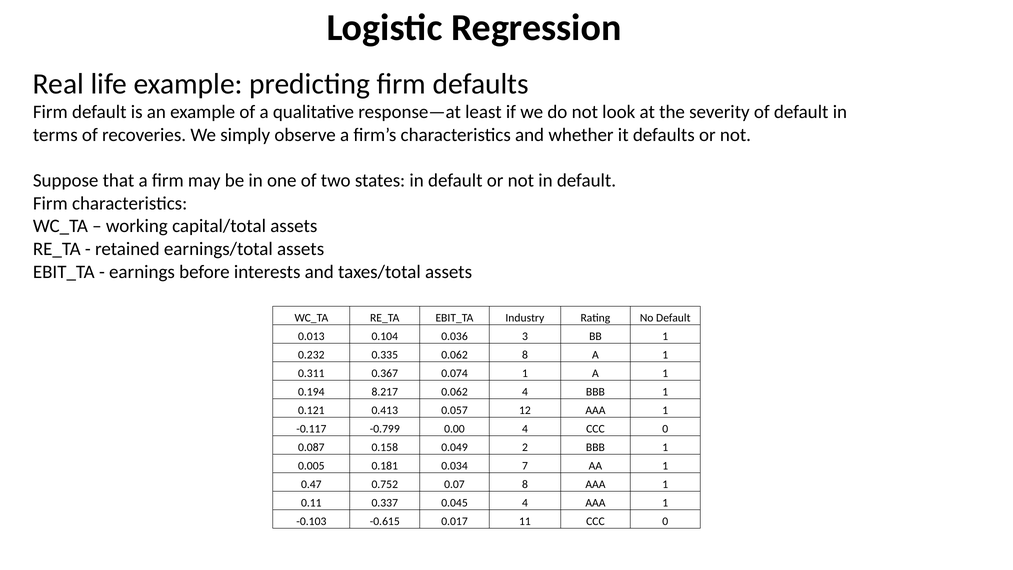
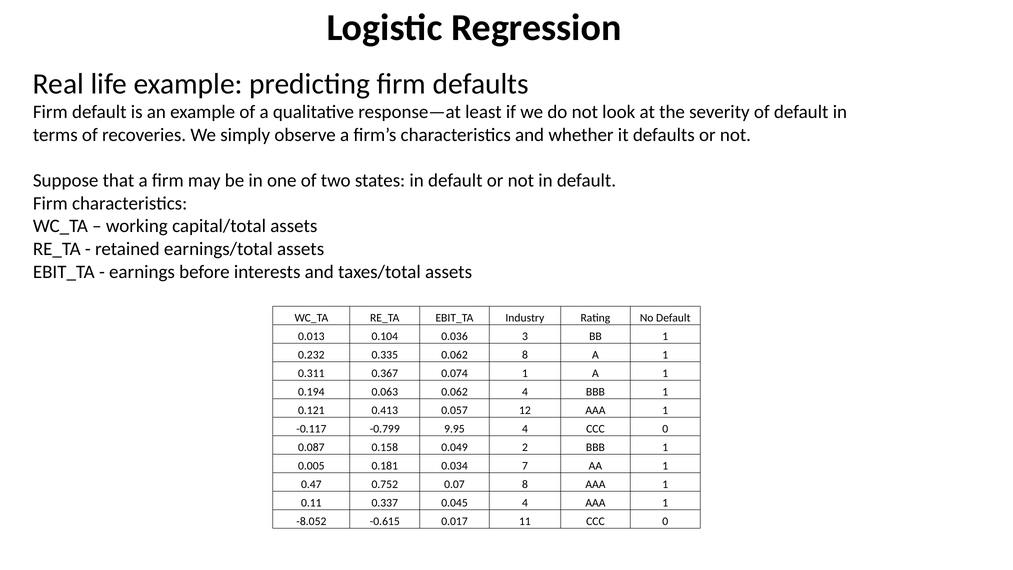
8.217: 8.217 -> 0.063
0.00: 0.00 -> 9.95
-0.103: -0.103 -> -8.052
